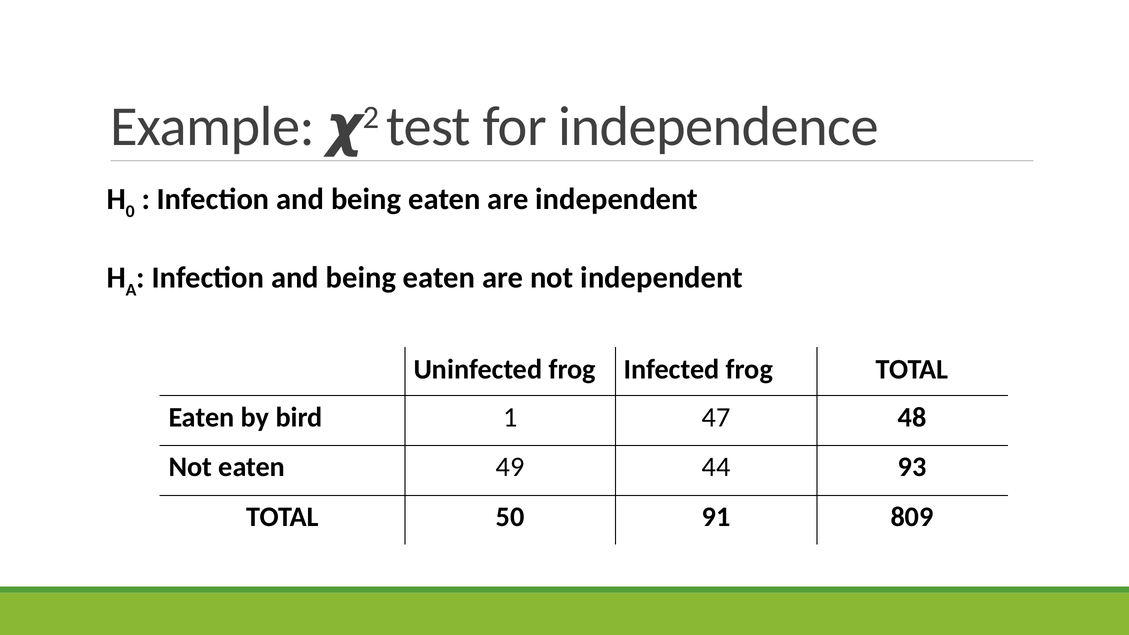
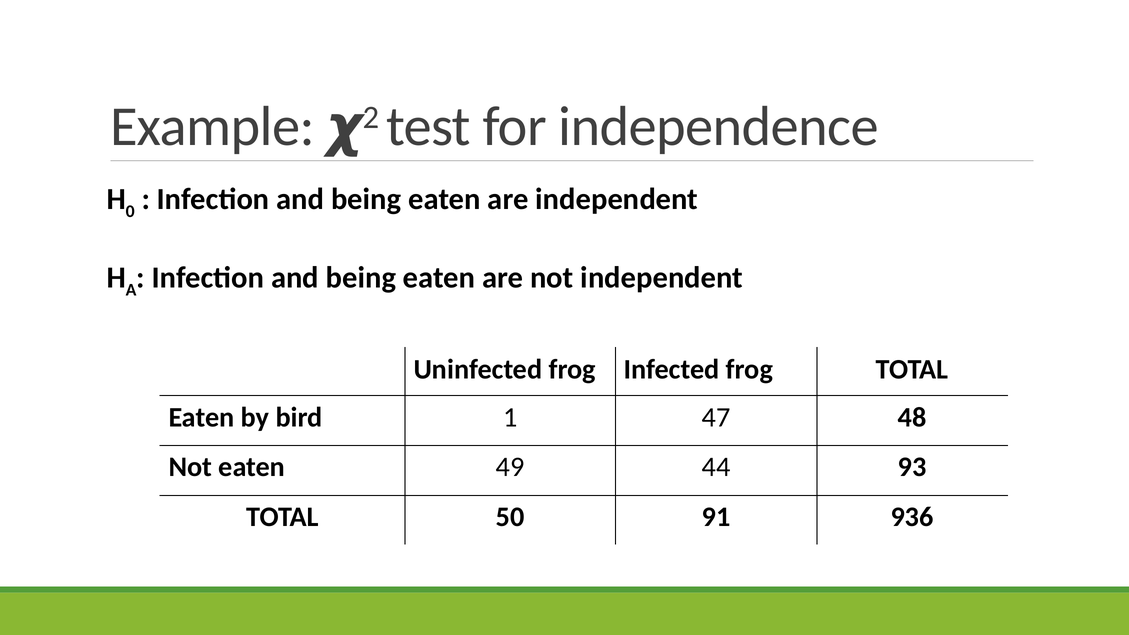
809: 809 -> 936
